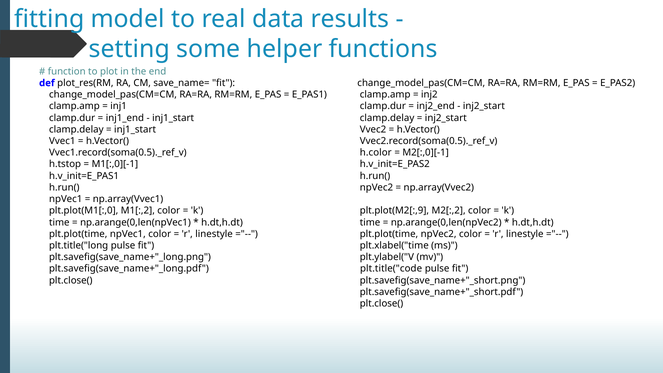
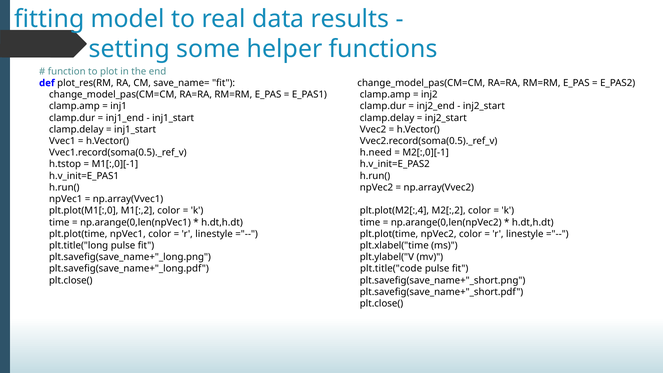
h.color: h.color -> h.need
plt.plot(M2[:,9: plt.plot(M2[:,9 -> plt.plot(M2[:,4
